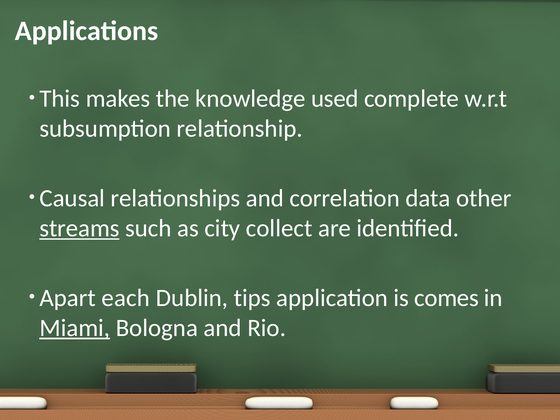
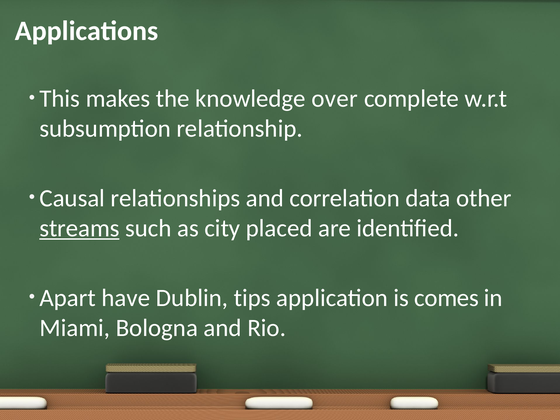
used: used -> over
collect: collect -> placed
each: each -> have
Miami underline: present -> none
